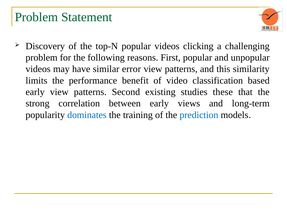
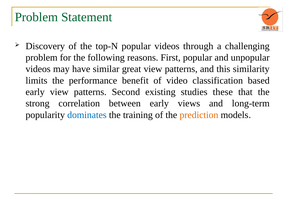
clicking: clicking -> through
error: error -> great
prediction colour: blue -> orange
